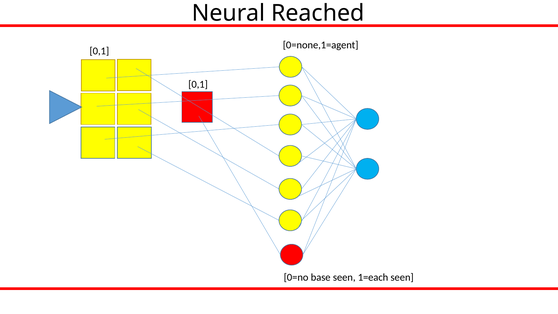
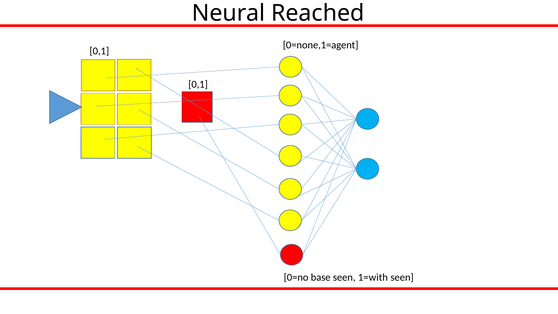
1=each: 1=each -> 1=with
